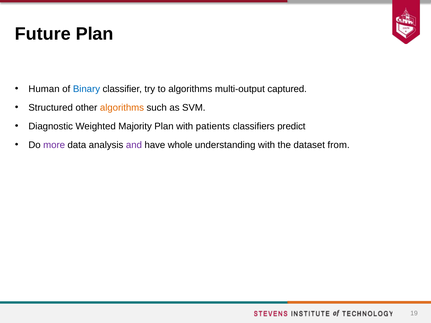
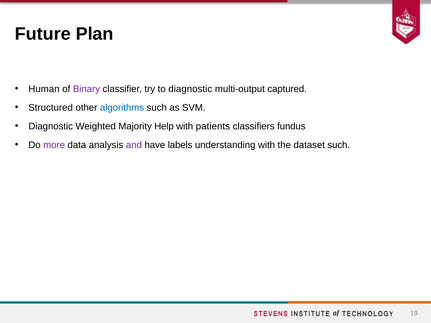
Binary colour: blue -> purple
to algorithms: algorithms -> diagnostic
algorithms at (122, 108) colour: orange -> blue
Majority Plan: Plan -> Help
predict: predict -> fundus
whole: whole -> labels
dataset from: from -> such
